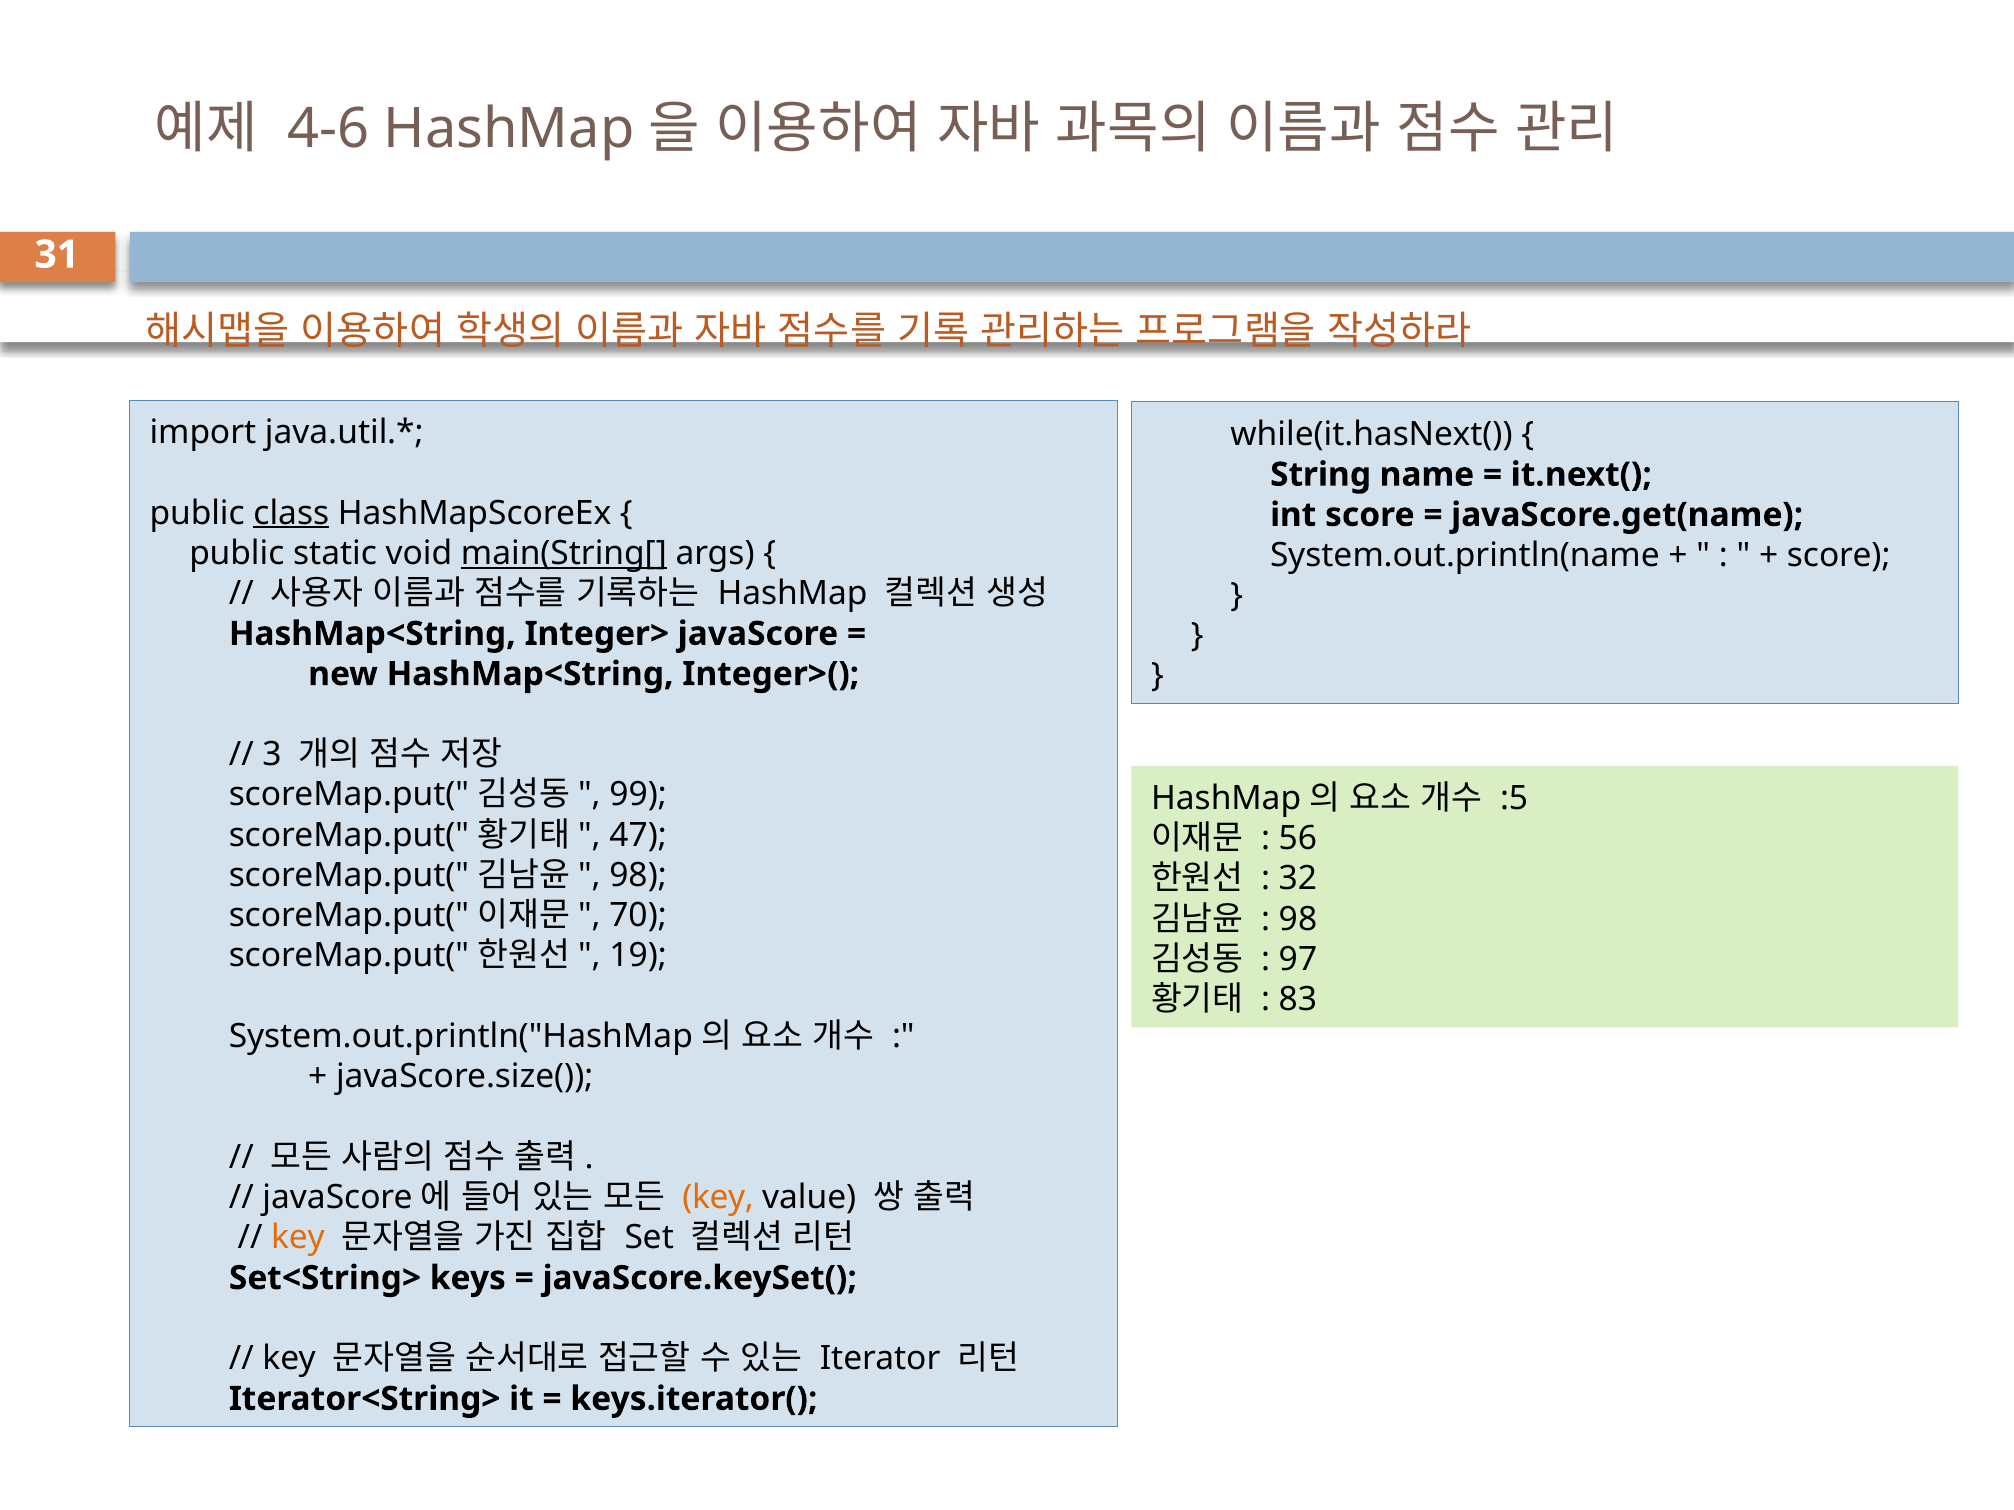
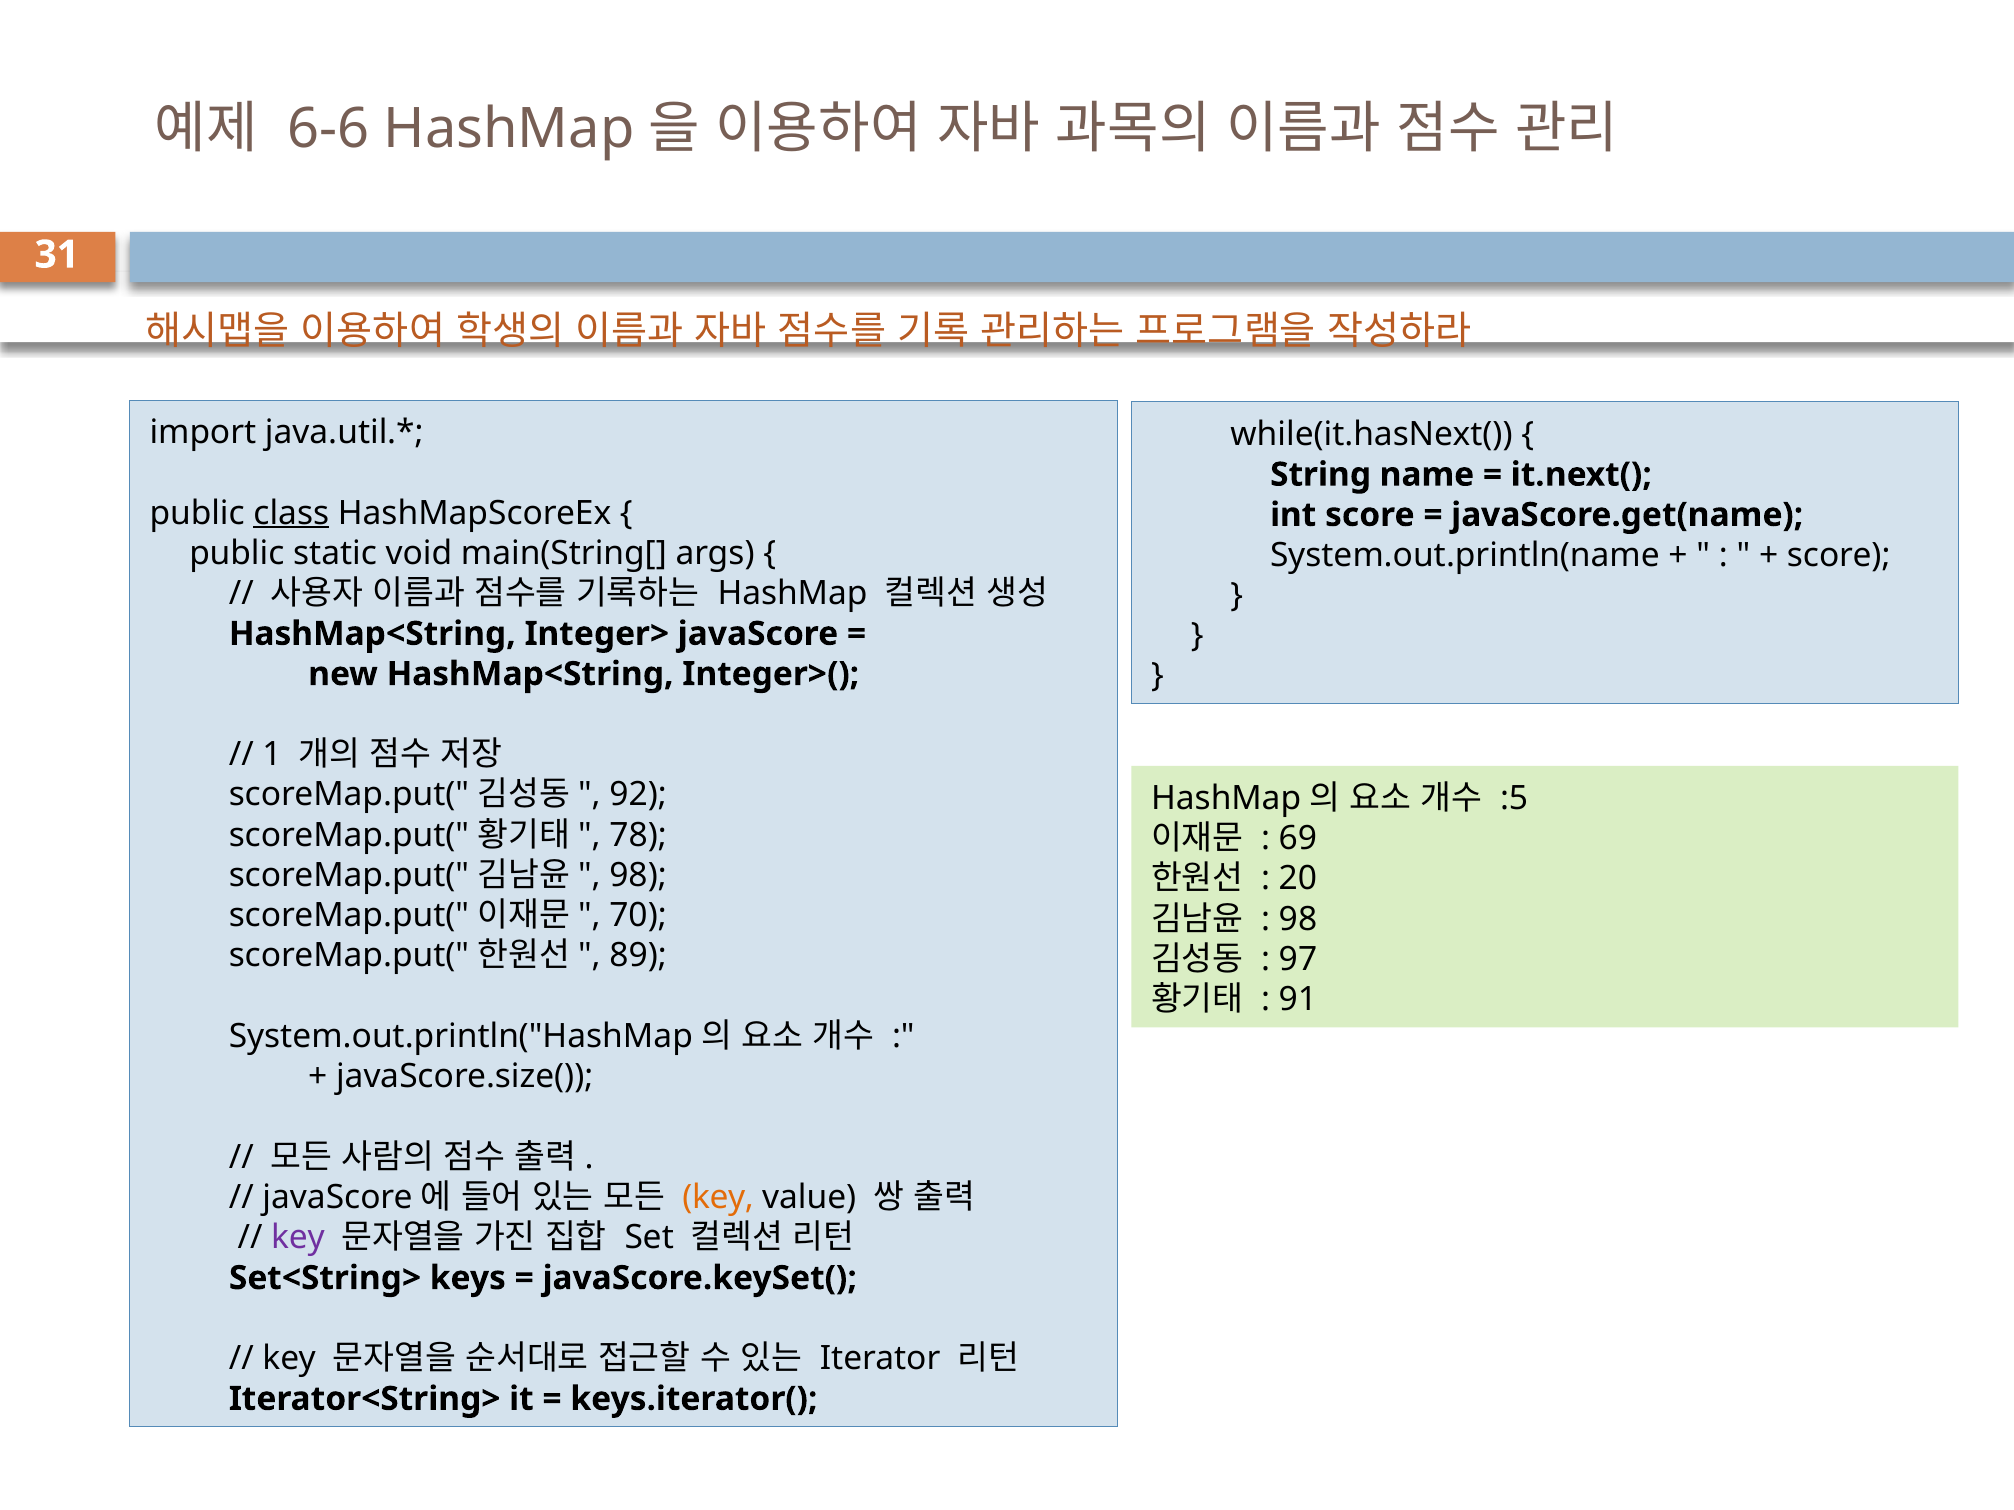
4-6: 4-6 -> 6-6
main(String[ underline: present -> none
3: 3 -> 1
99: 99 -> 92
47: 47 -> 78
56: 56 -> 69
32: 32 -> 20
19: 19 -> 89
83: 83 -> 91
key at (298, 1238) colour: orange -> purple
